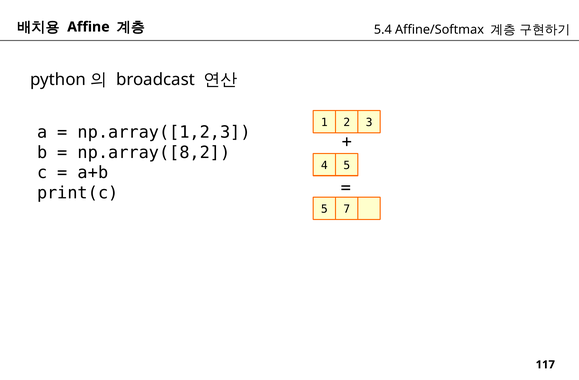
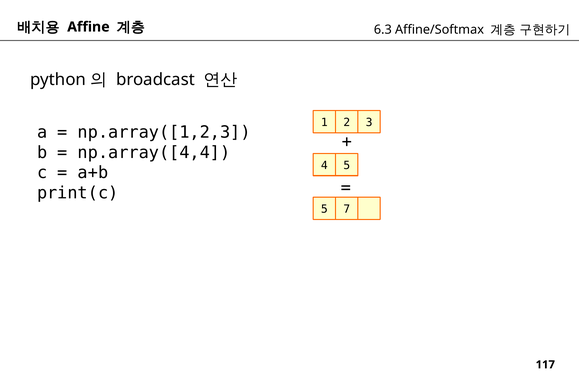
5.4: 5.4 -> 6.3
np.array([8,2: np.array([8,2 -> np.array([4,4
